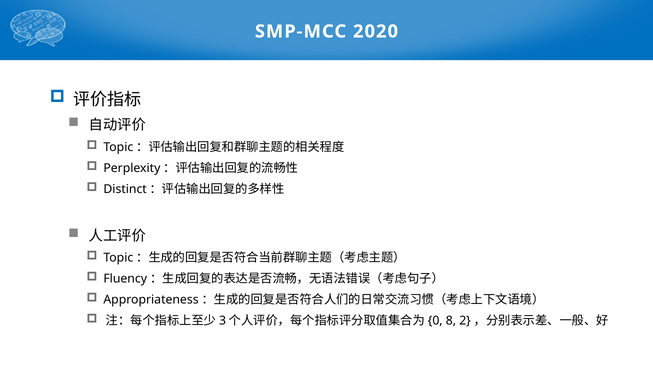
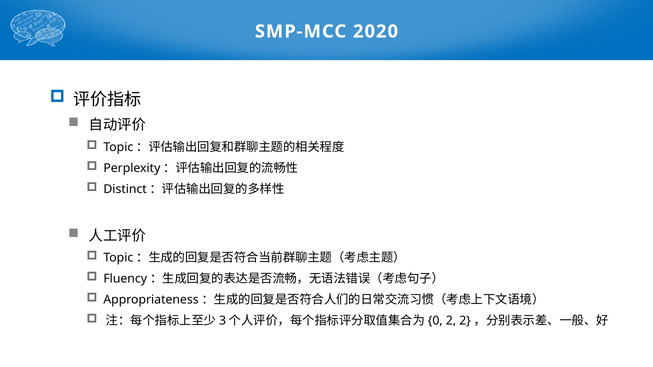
8: 8 -> 2
